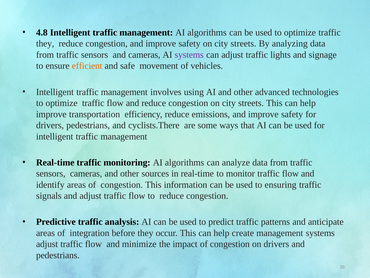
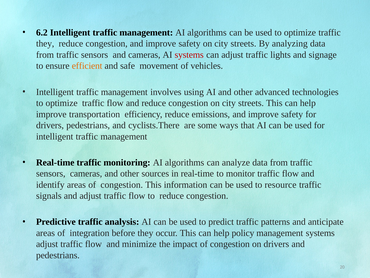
4.8: 4.8 -> 6.2
systems at (189, 55) colour: purple -> red
ensuring: ensuring -> resource
create: create -> policy
